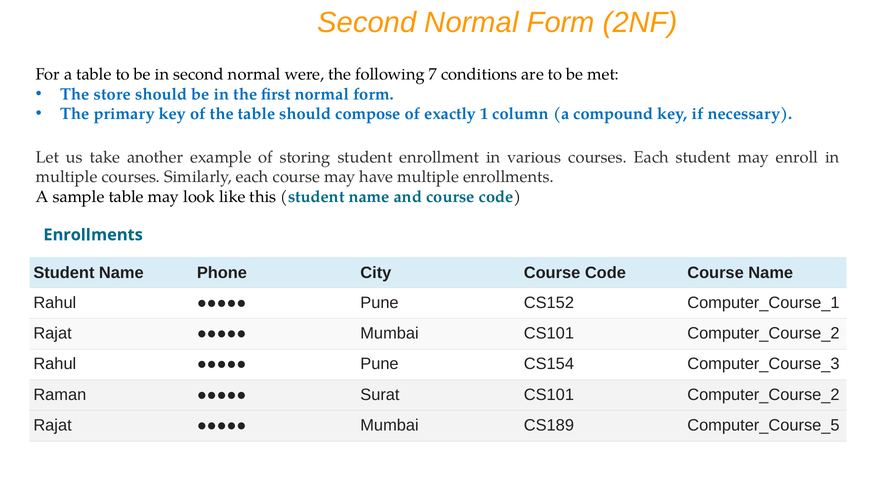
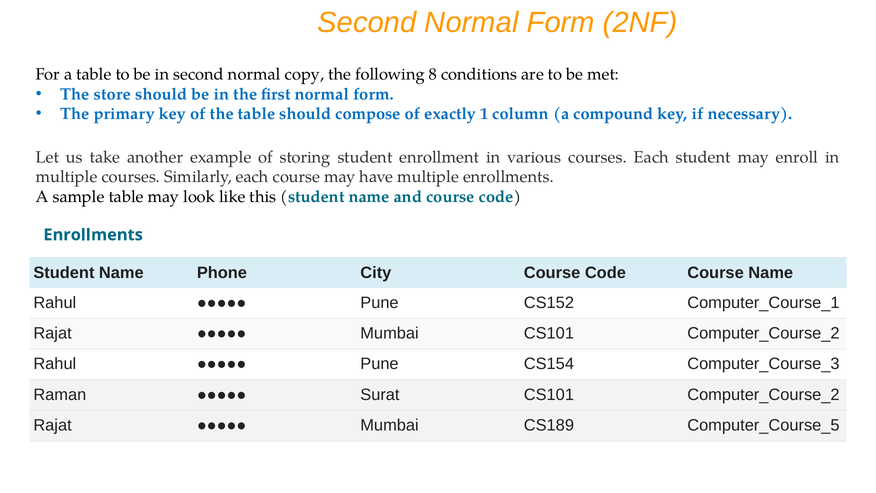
were: were -> copy
7: 7 -> 8
